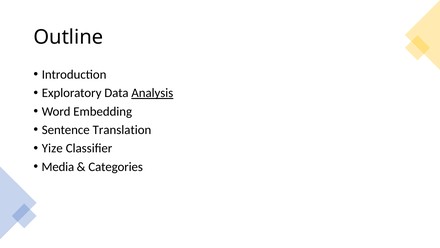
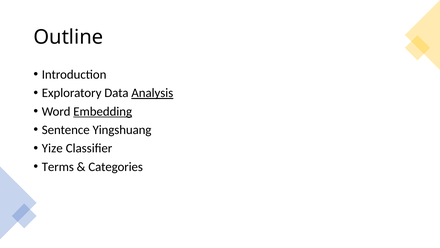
Embedding underline: none -> present
Translation: Translation -> Yingshuang
Media: Media -> Terms
